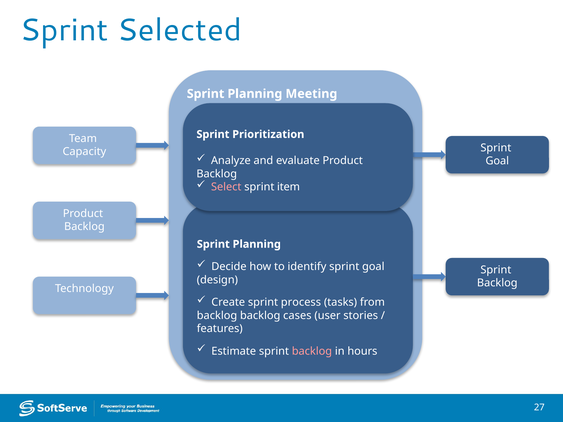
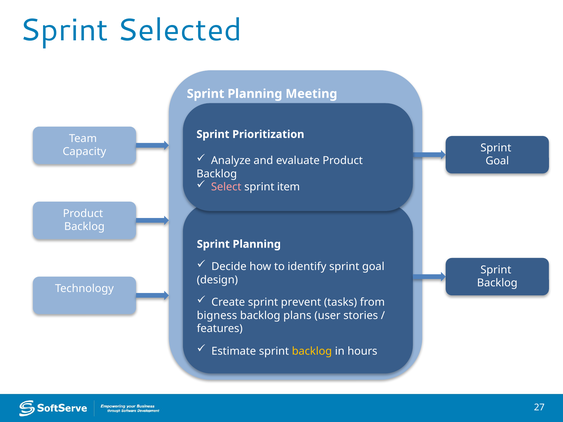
process: process -> prevent
backlog at (217, 316): backlog -> bigness
cases: cases -> plans
backlog at (312, 351) colour: pink -> yellow
